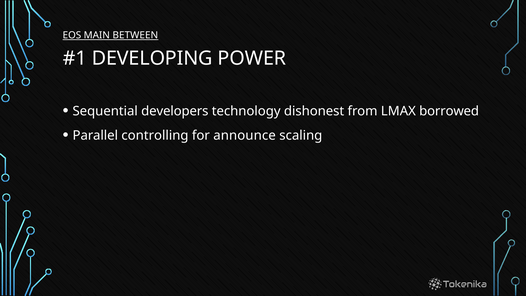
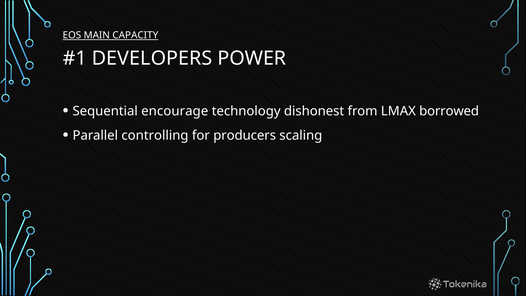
BETWEEN: BETWEEN -> CAPACITY
DEVELOPING: DEVELOPING -> DEVELOPERS
developers: developers -> encourage
announce: announce -> producers
